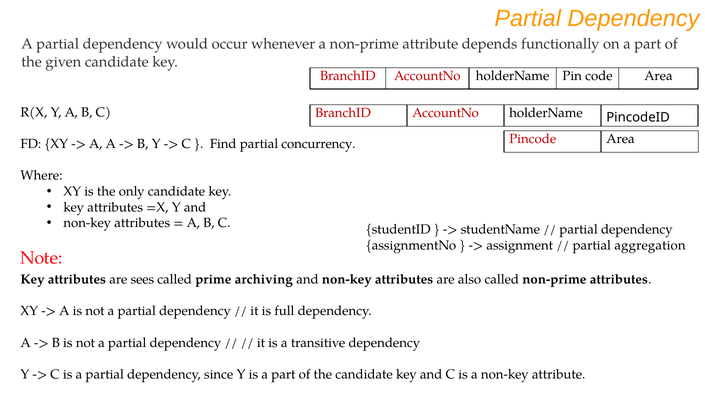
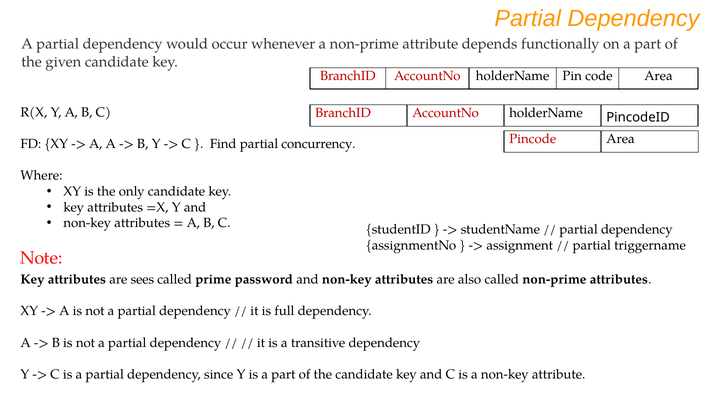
aggregation: aggregation -> triggername
archiving: archiving -> password
